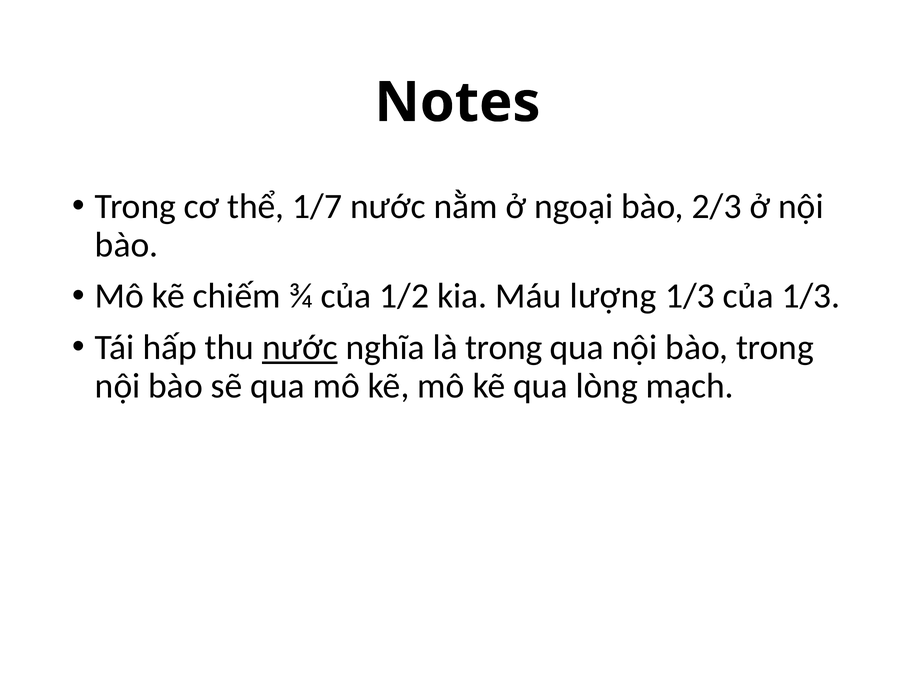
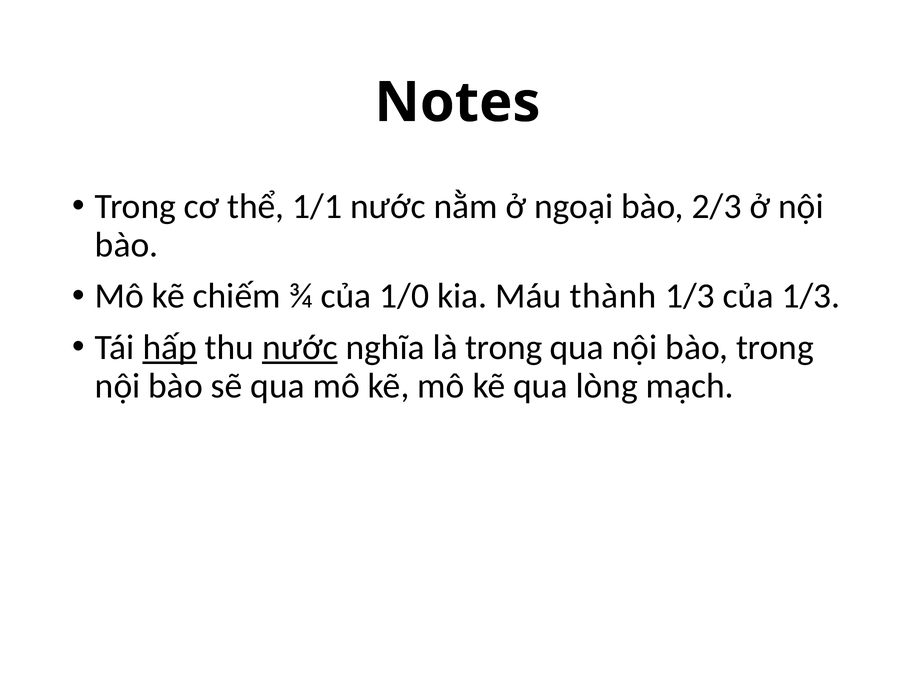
1/7: 1/7 -> 1/1
1/2: 1/2 -> 1/0
lượng: lượng -> thành
hấp underline: none -> present
